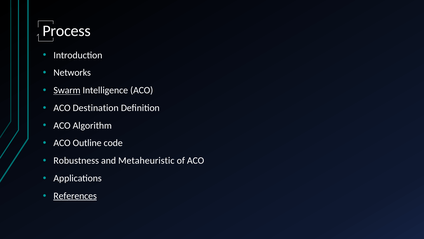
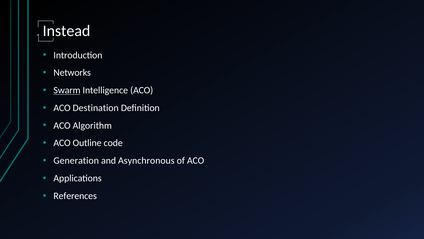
Process: Process -> Instead
Robustness: Robustness -> Generation
Metaheuristic: Metaheuristic -> Asynchronous
References underline: present -> none
